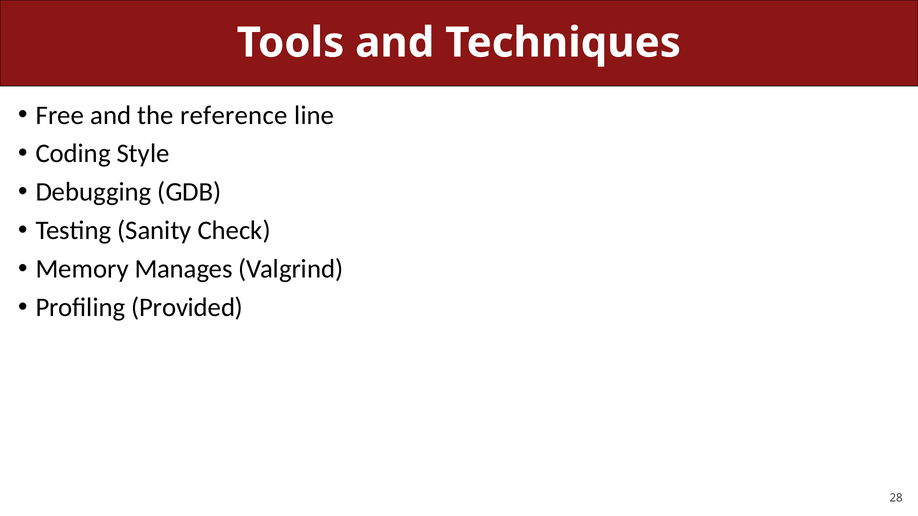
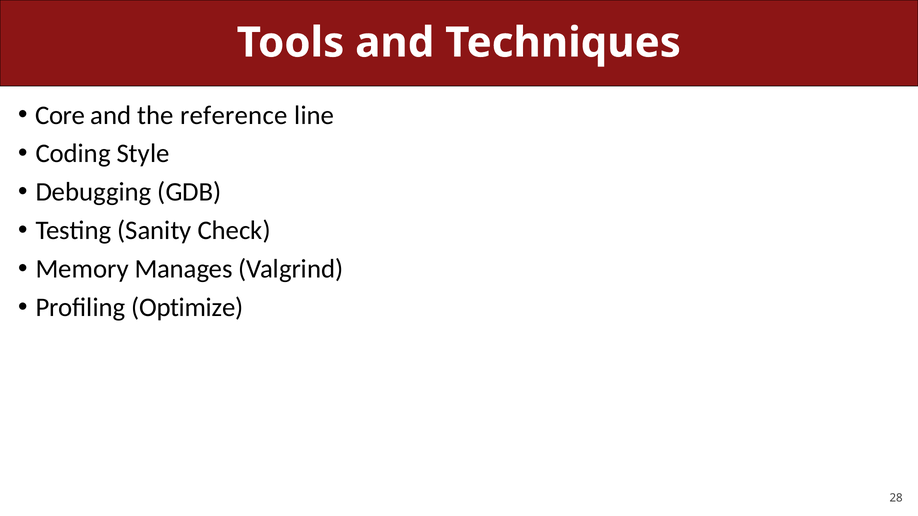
Free: Free -> Core
Provided: Provided -> Optimize
